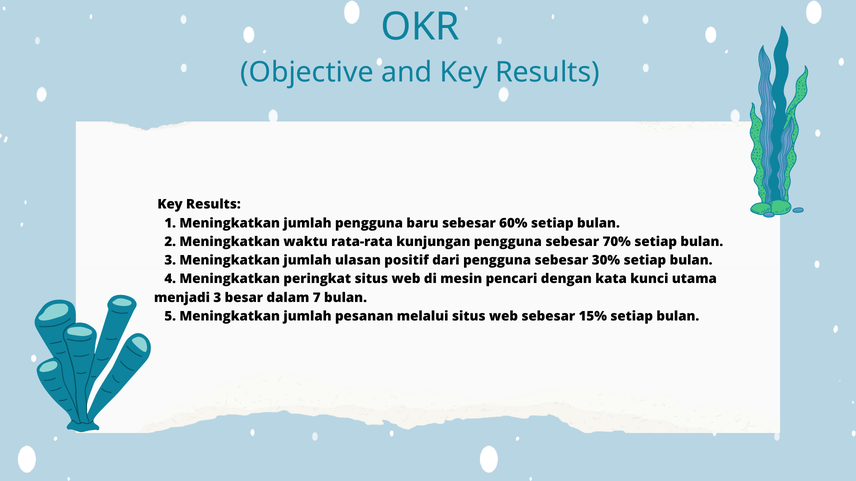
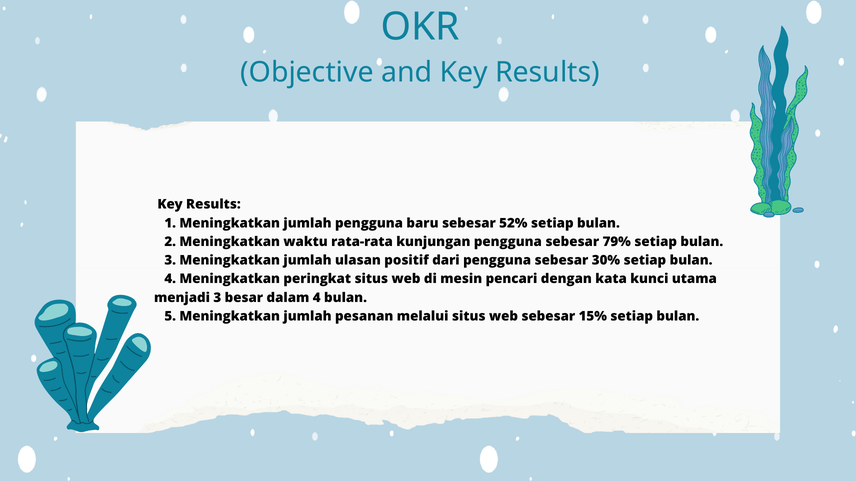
60%: 60% -> 52%
70%: 70% -> 79%
dalam 7: 7 -> 4
